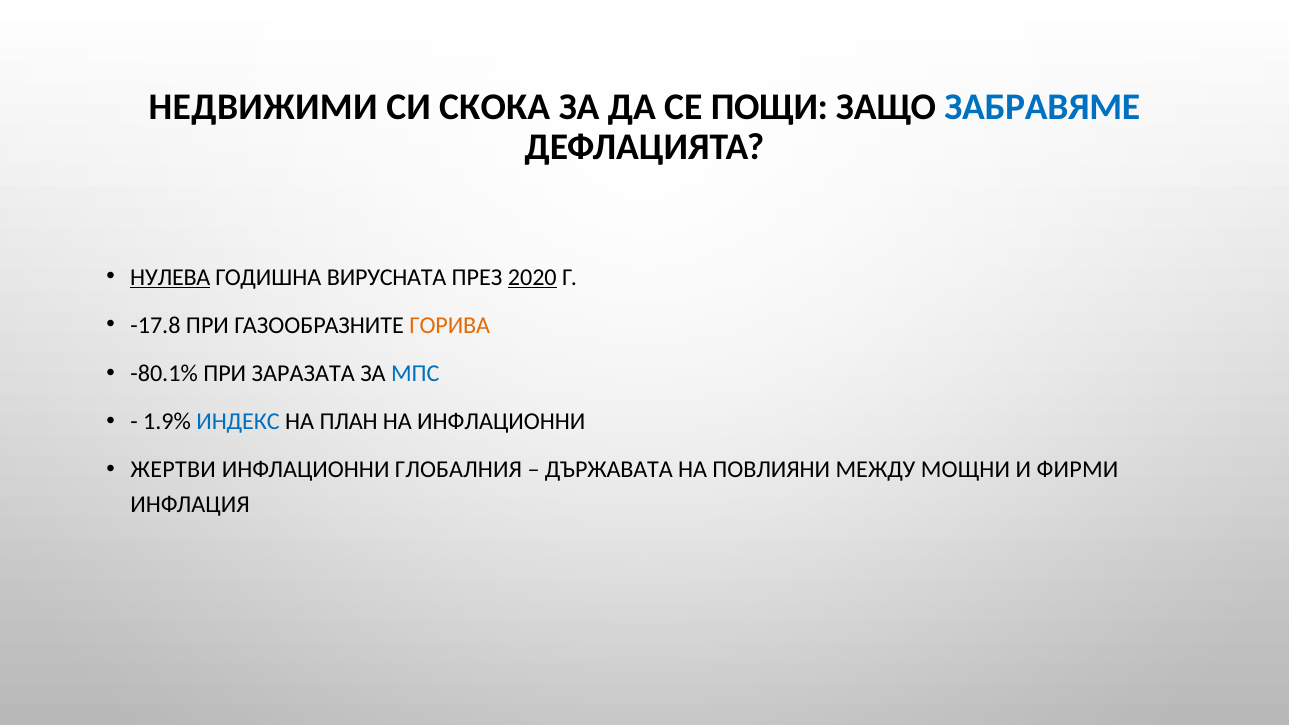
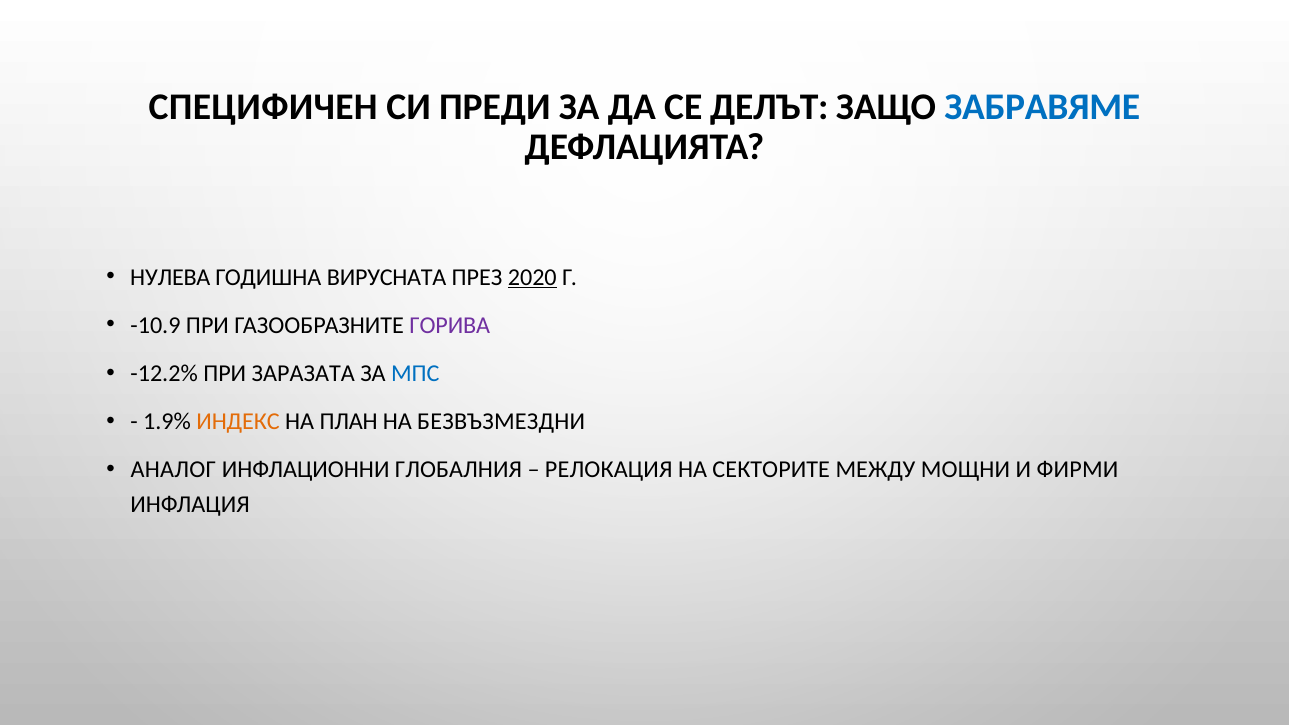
НЕДВИЖИМИ: НЕДВИЖИМИ -> СПЕЦИФИЧЕН
СКОКА: СКОКА -> ПРЕДИ
ПОЩИ: ПОЩИ -> ДЕЛЪТ
НУЛЕВА underline: present -> none
-17.8: -17.8 -> -10.9
ГОРИВА colour: orange -> purple
-80.1%: -80.1% -> -12.2%
ИНДЕКС colour: blue -> orange
НА ИНФЛАЦИОННИ: ИНФЛАЦИОННИ -> БЕЗВЪЗМЕЗДНИ
ЖЕРТВИ: ЖЕРТВИ -> АНАЛОГ
ДЪРЖАВАТА: ДЪРЖАВАТА -> РЕЛОКАЦИЯ
ПОВЛИЯНИ: ПОВЛИЯНИ -> СЕКТОРИТЕ
